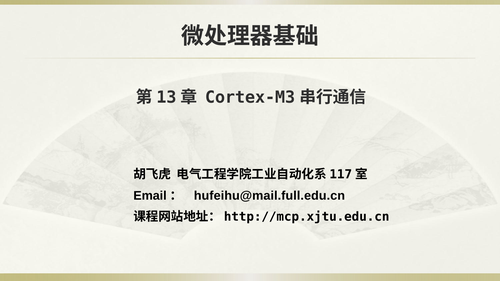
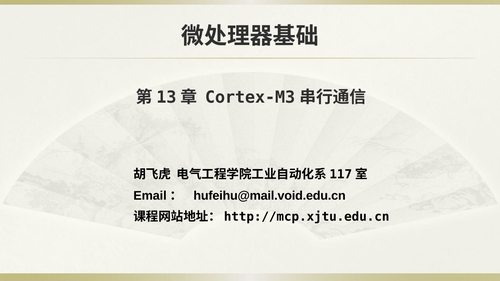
hufeihu@mail.full.edu.cn: hufeihu@mail.full.edu.cn -> hufeihu@mail.void.edu.cn
